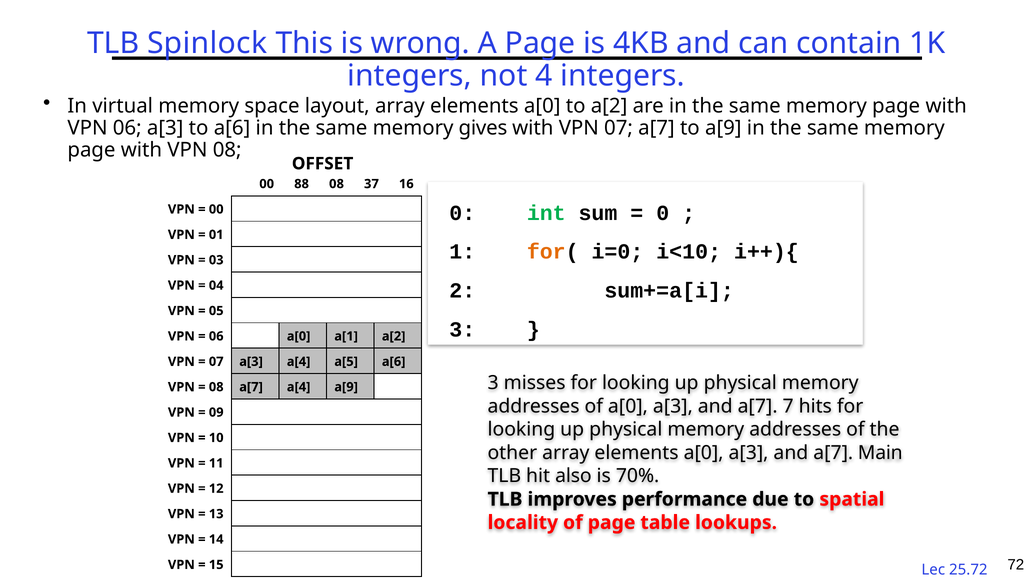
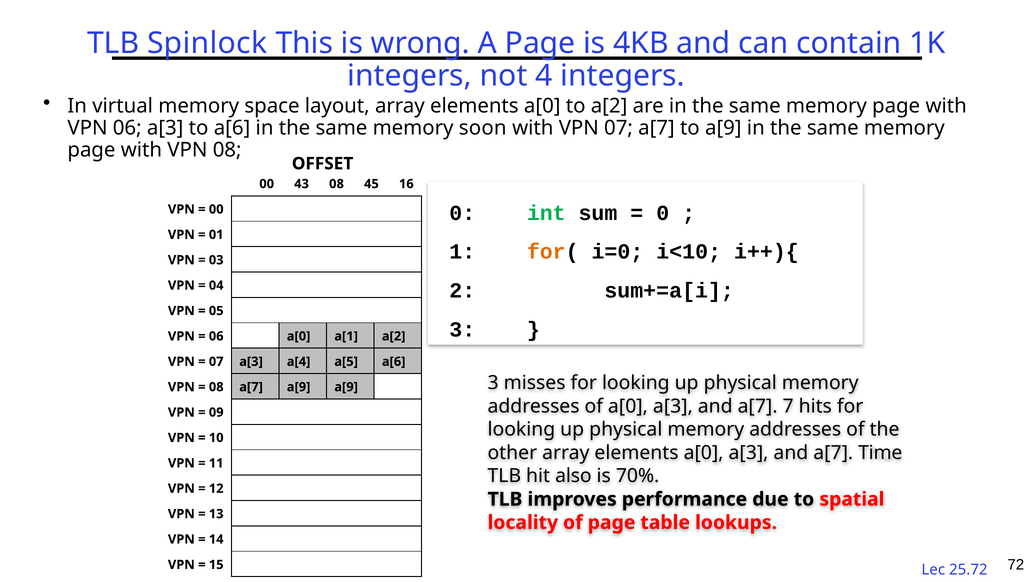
gives: gives -> soon
88: 88 -> 43
37: 37 -> 45
a[7 a[4: a[4 -> a[9
Main: Main -> Time
